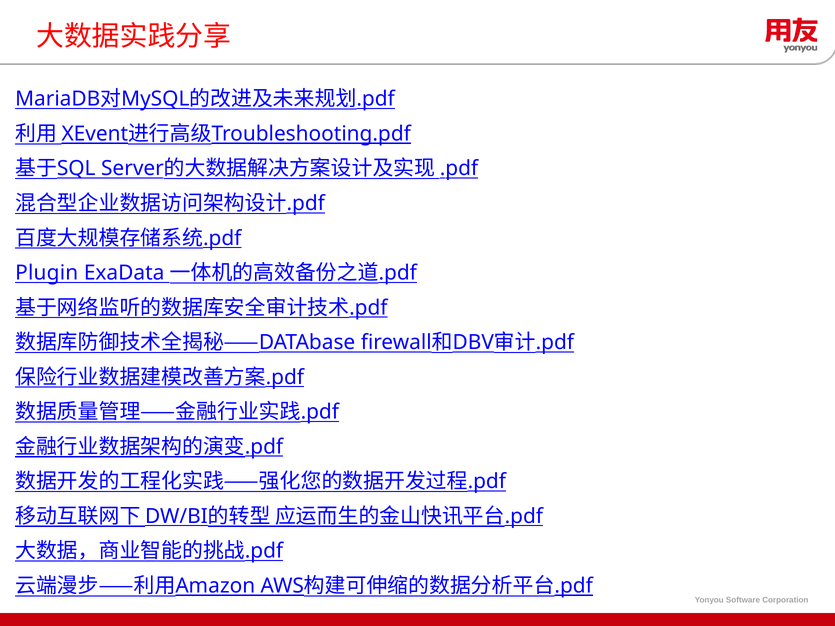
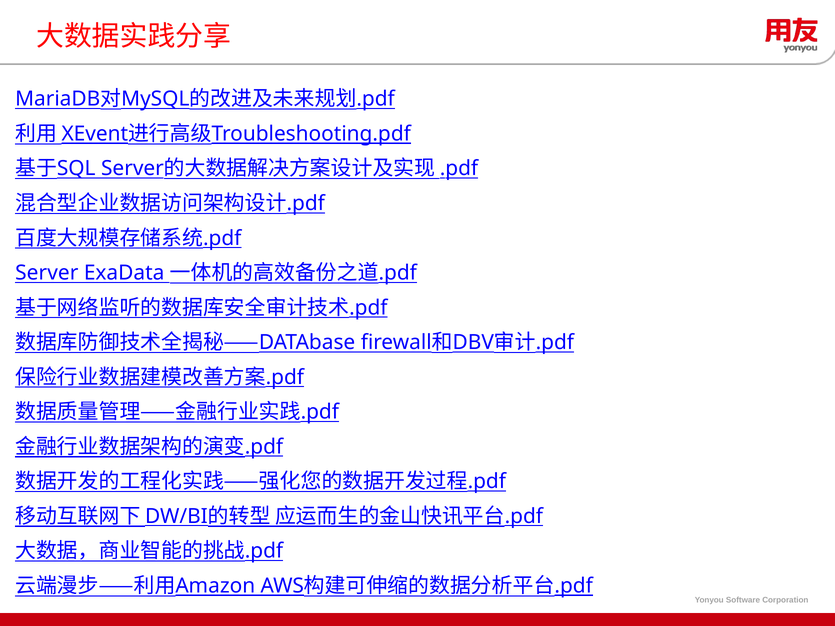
Plugin: Plugin -> Server
